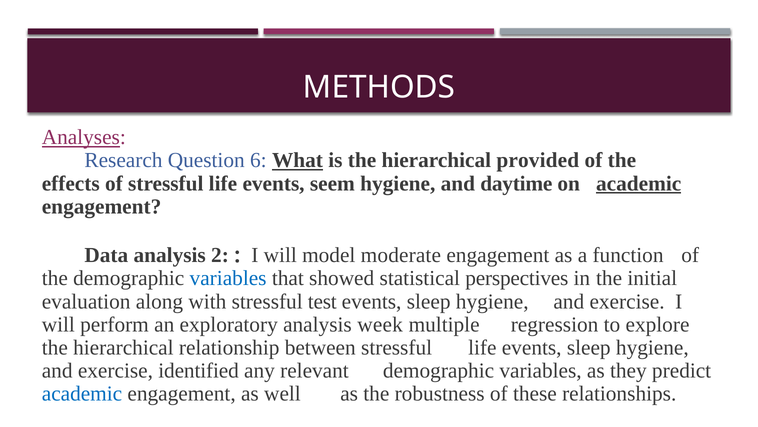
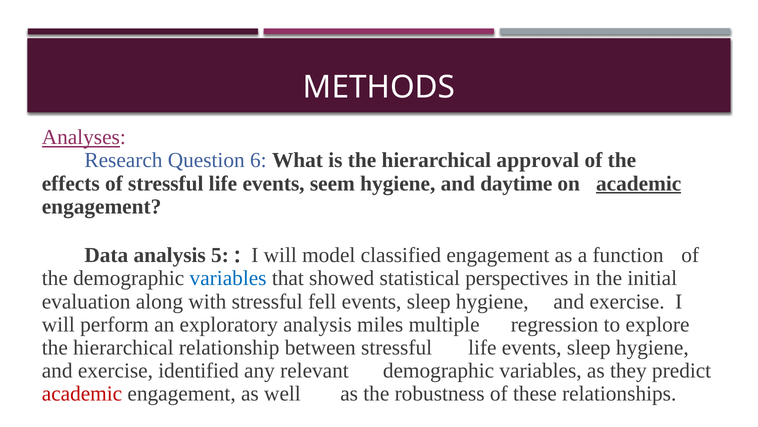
What underline: present -> none
provided: provided -> approval
2: 2 -> 5
moderate: moderate -> classified
test: test -> fell
week: week -> miles
academic at (82, 393) colour: blue -> red
